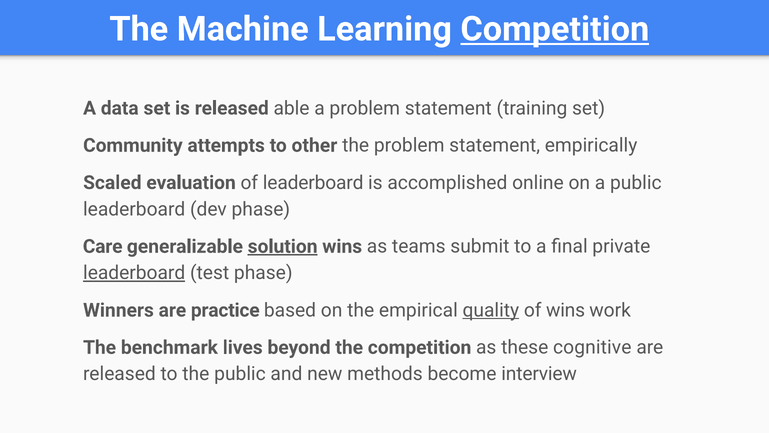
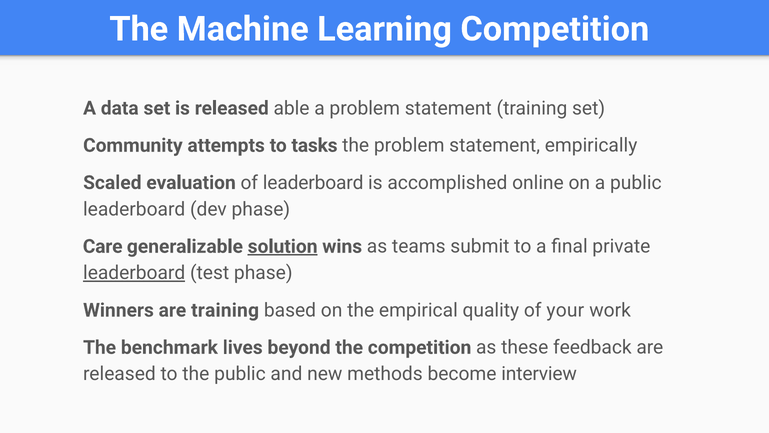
Competition at (555, 29) underline: present -> none
other: other -> tasks
are practice: practice -> training
quality underline: present -> none
of wins: wins -> your
cognitive: cognitive -> feedback
